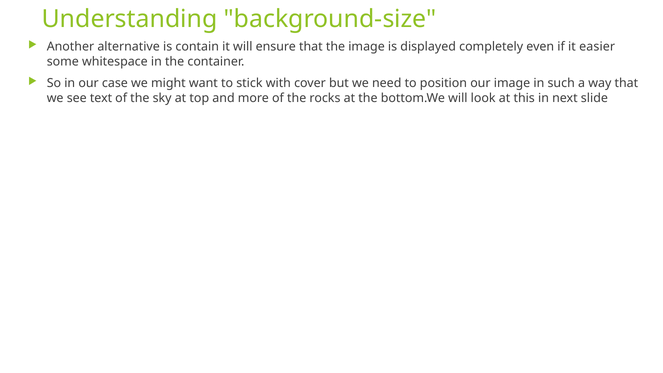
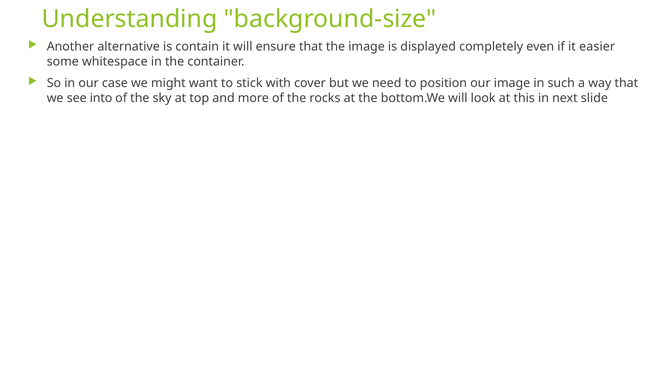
text: text -> into
